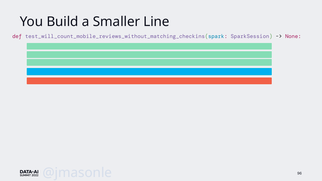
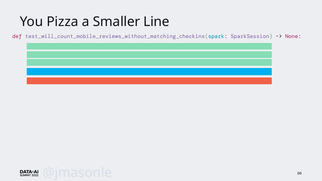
Build: Build -> Pizza
